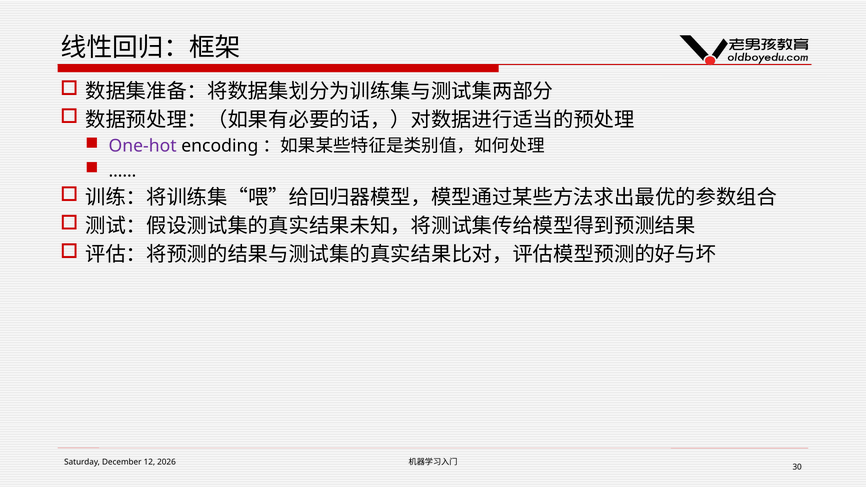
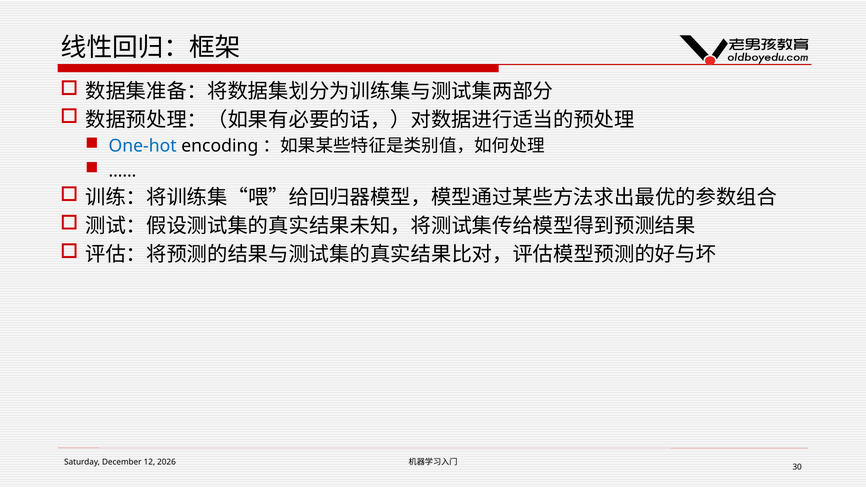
One-hot colour: purple -> blue
